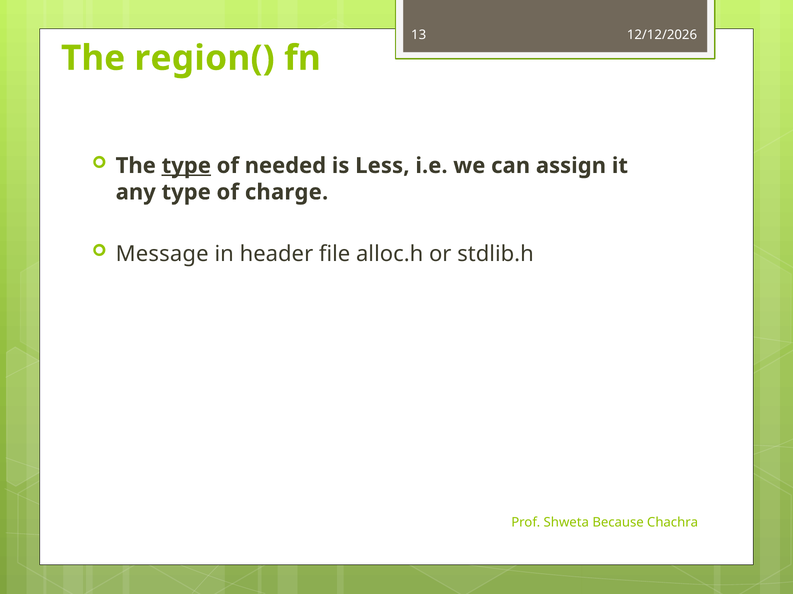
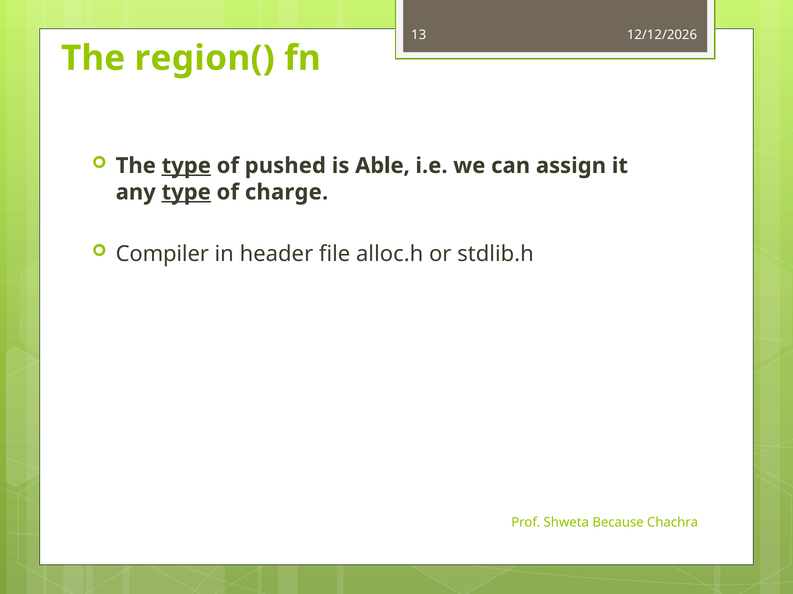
needed: needed -> pushed
Less: Less -> Able
type at (186, 192) underline: none -> present
Message: Message -> Compiler
